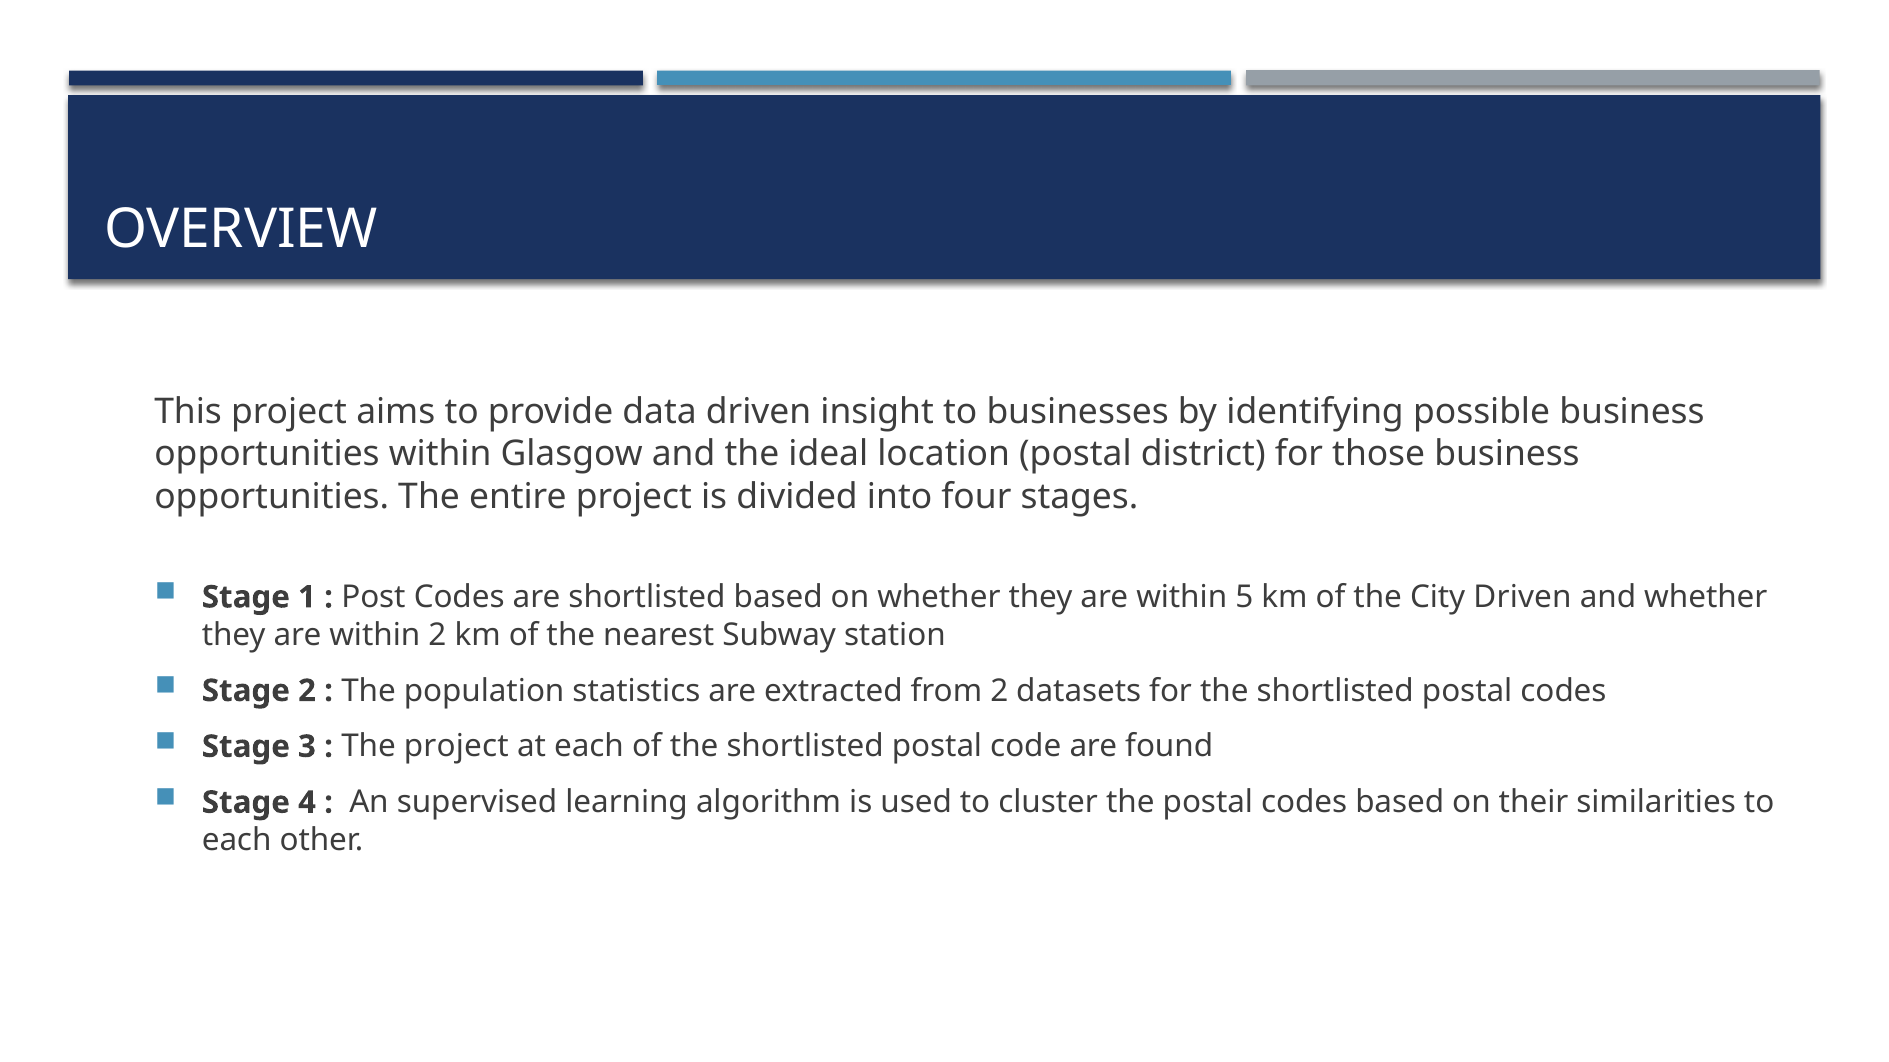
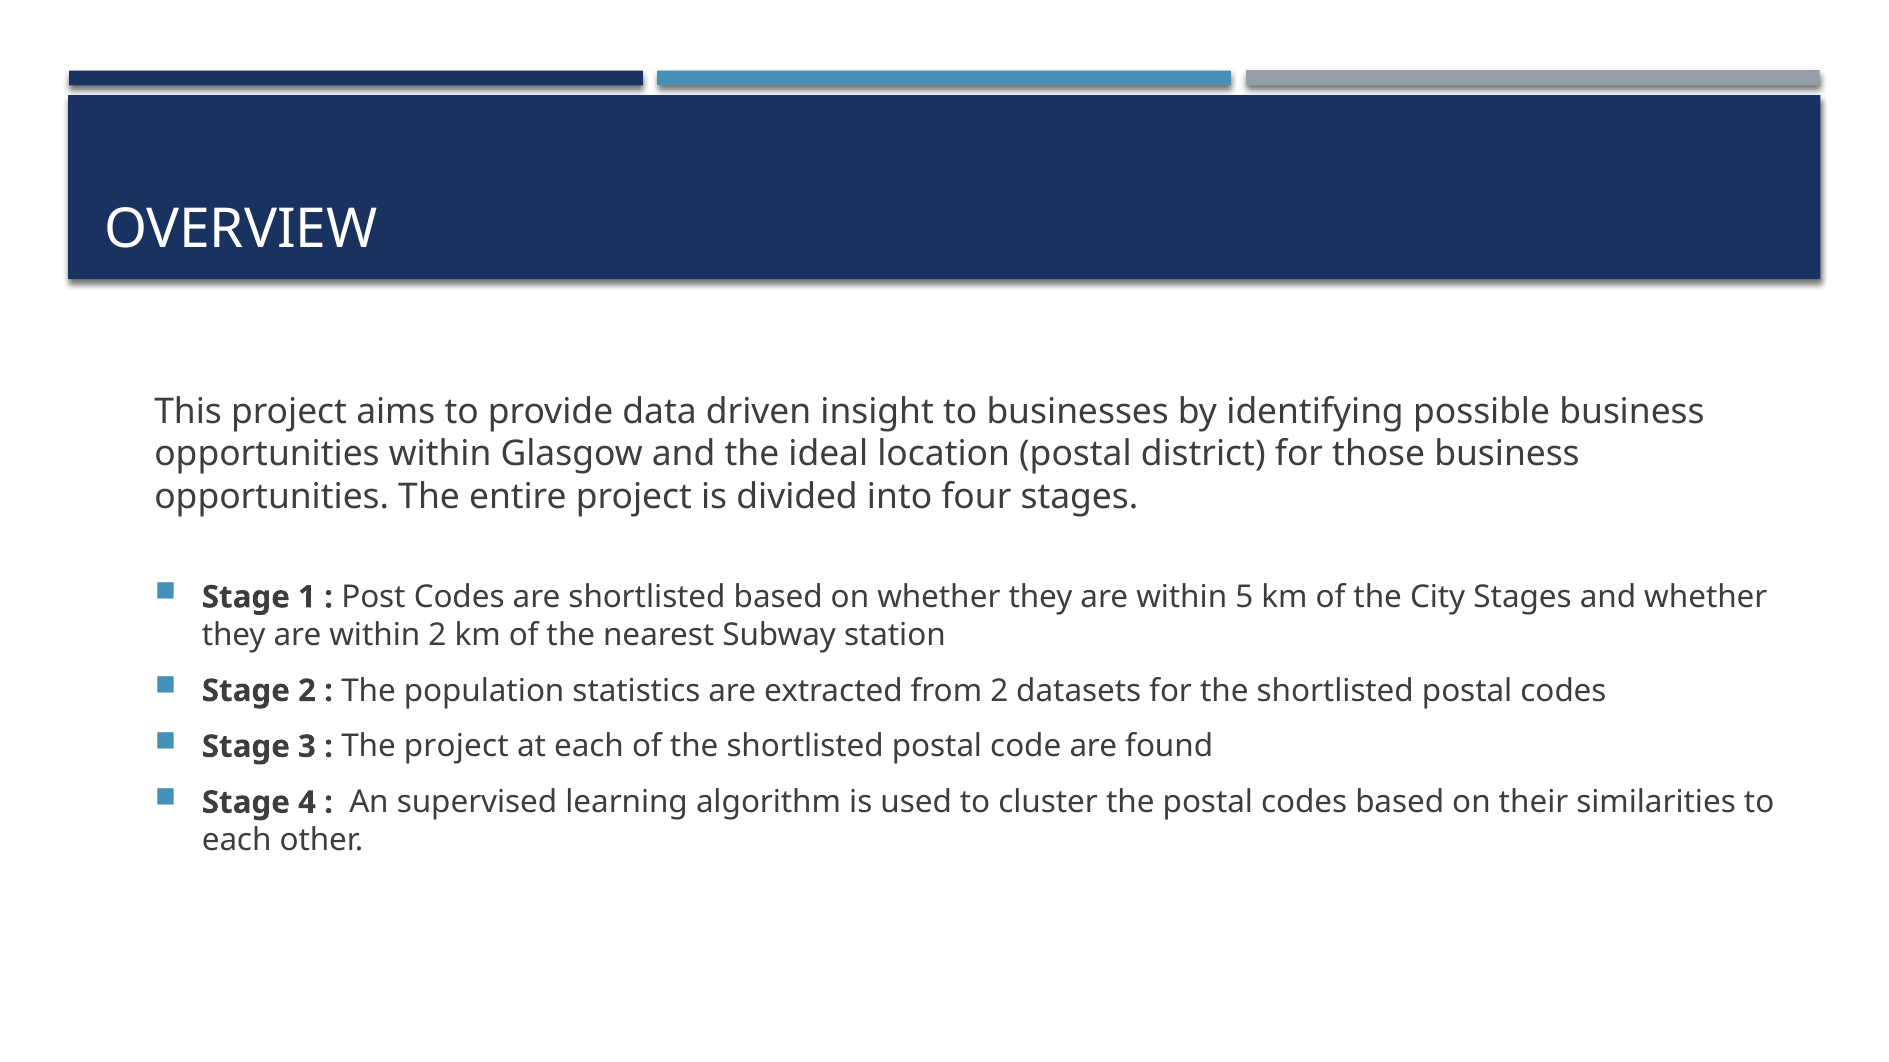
City Driven: Driven -> Stages
